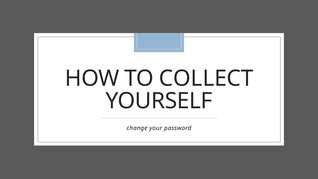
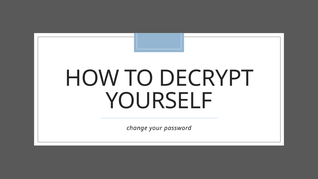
COLLECT: COLLECT -> DECRYPT
